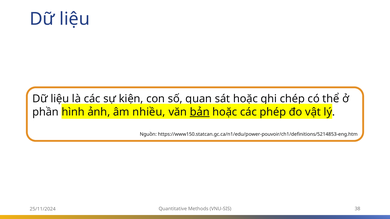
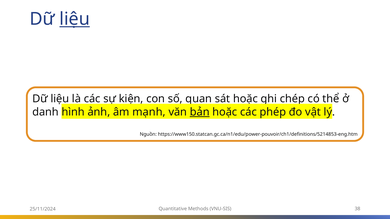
liệu at (75, 19) underline: none -> present
phần: phần -> danh
nhiều: nhiều -> mạnh
